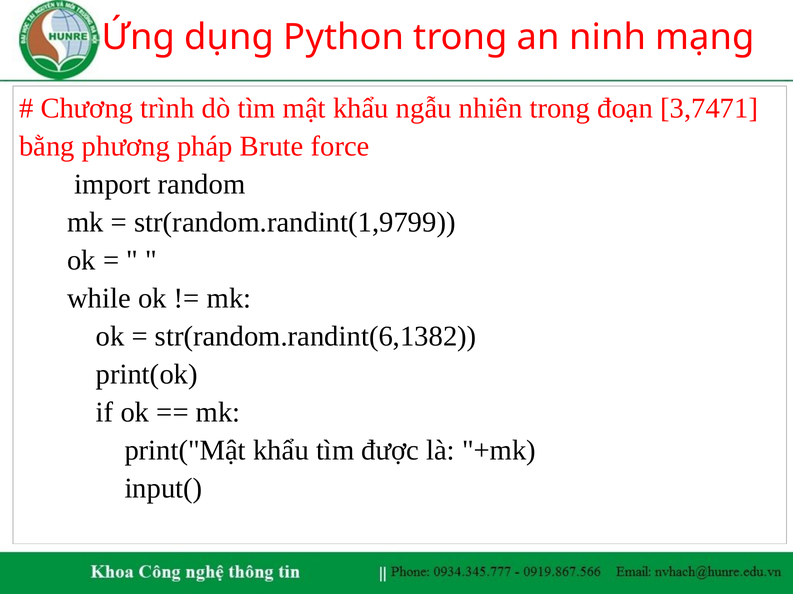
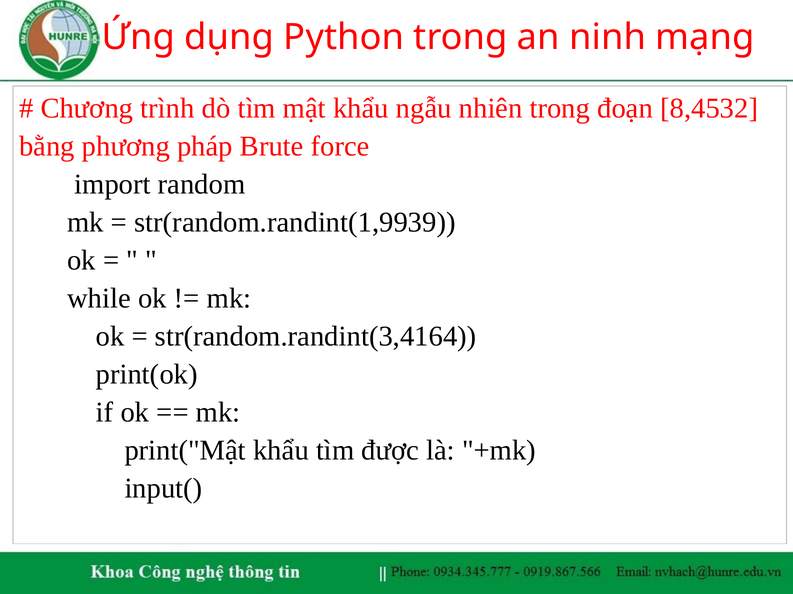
3,7471: 3,7471 -> 8,4532
str(random.randint(1,9799: str(random.randint(1,9799 -> str(random.randint(1,9939
str(random.randint(6,1382: str(random.randint(6,1382 -> str(random.randint(3,4164
